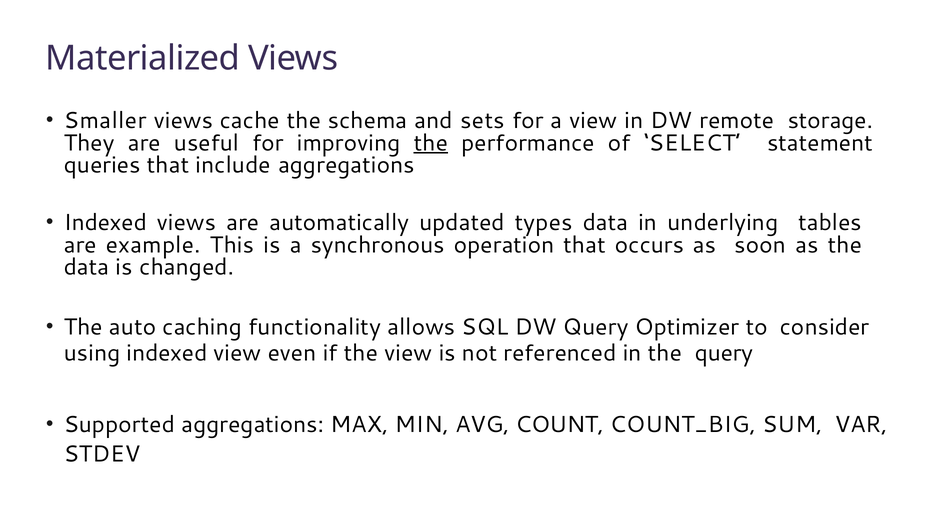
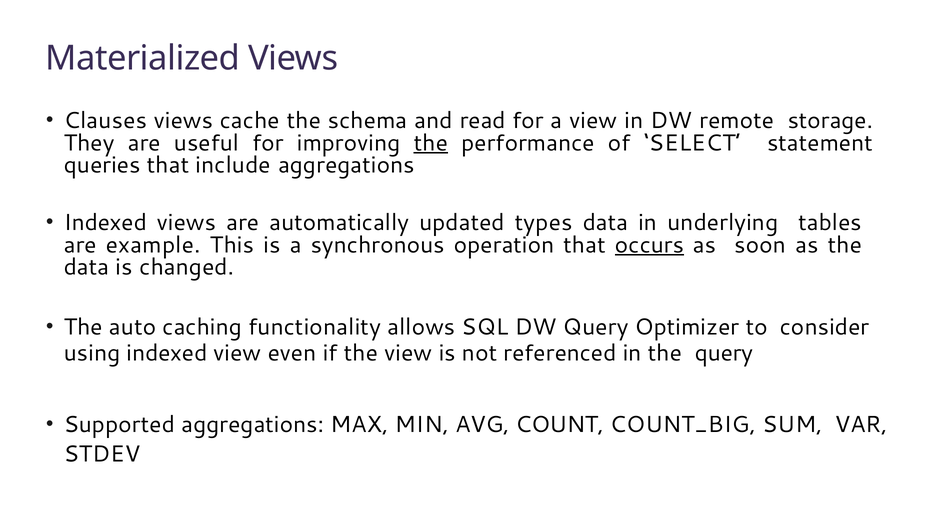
Smaller: Smaller -> Clauses
sets: sets -> read
occurs underline: none -> present
